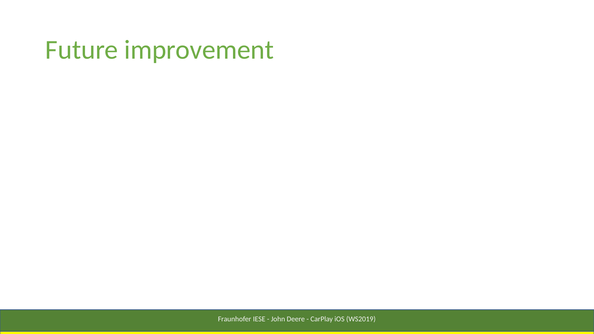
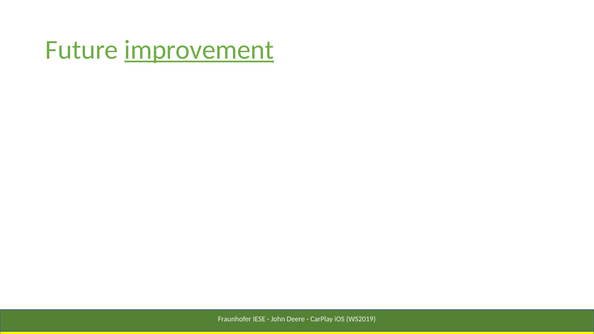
improvement underline: none -> present
